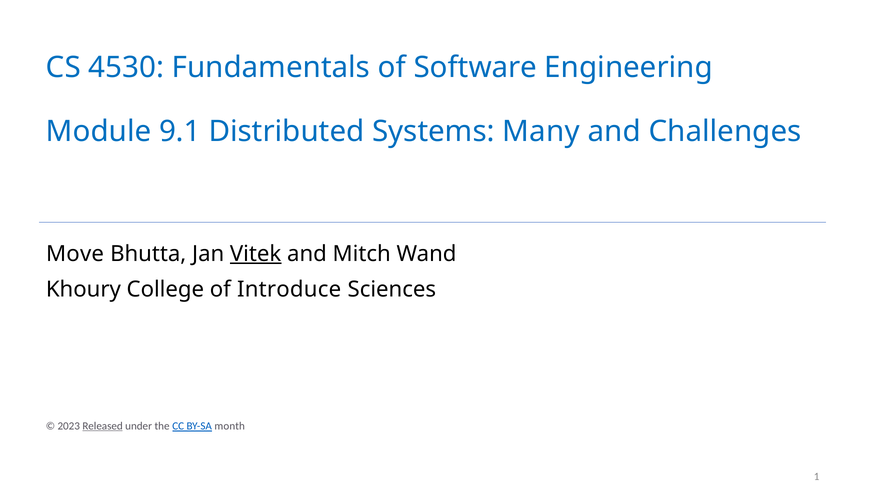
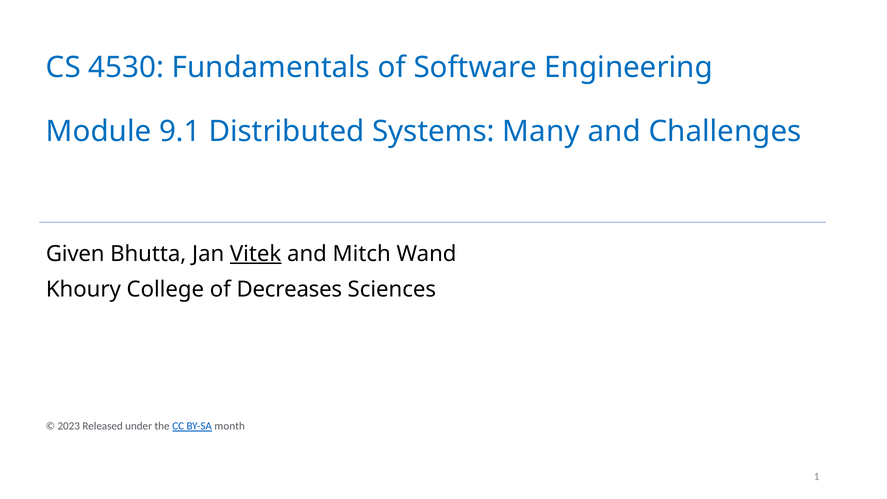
Move: Move -> Given
Introduce: Introduce -> Decreases
Released underline: present -> none
